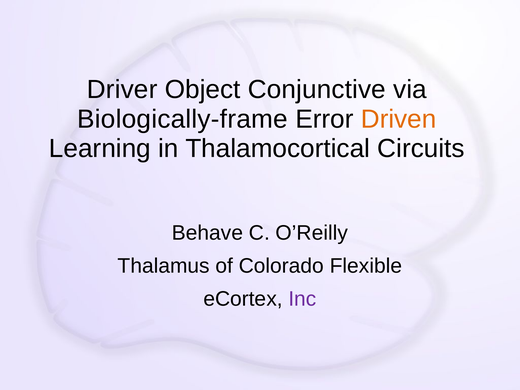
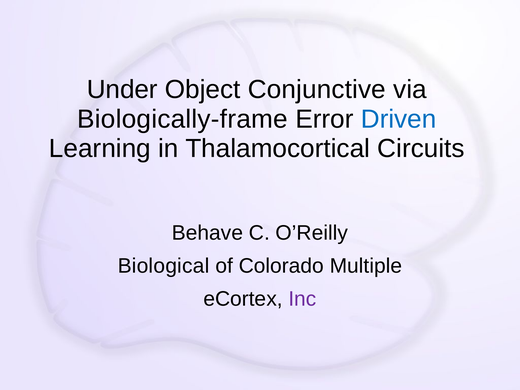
Driver: Driver -> Under
Driven colour: orange -> blue
Thalamus: Thalamus -> Biological
Flexible: Flexible -> Multiple
